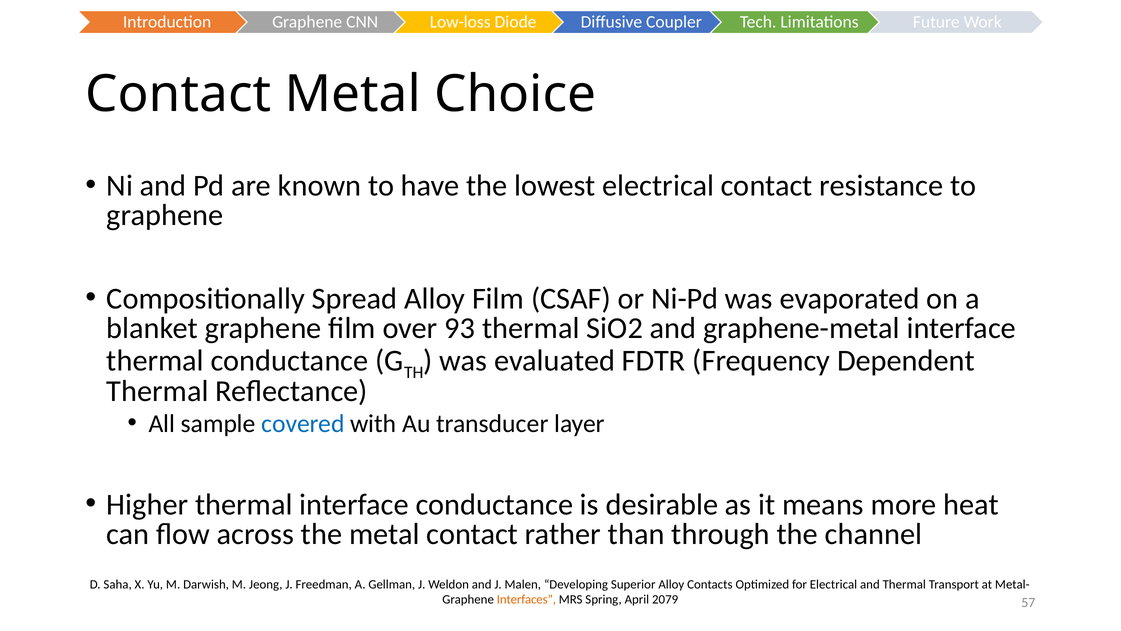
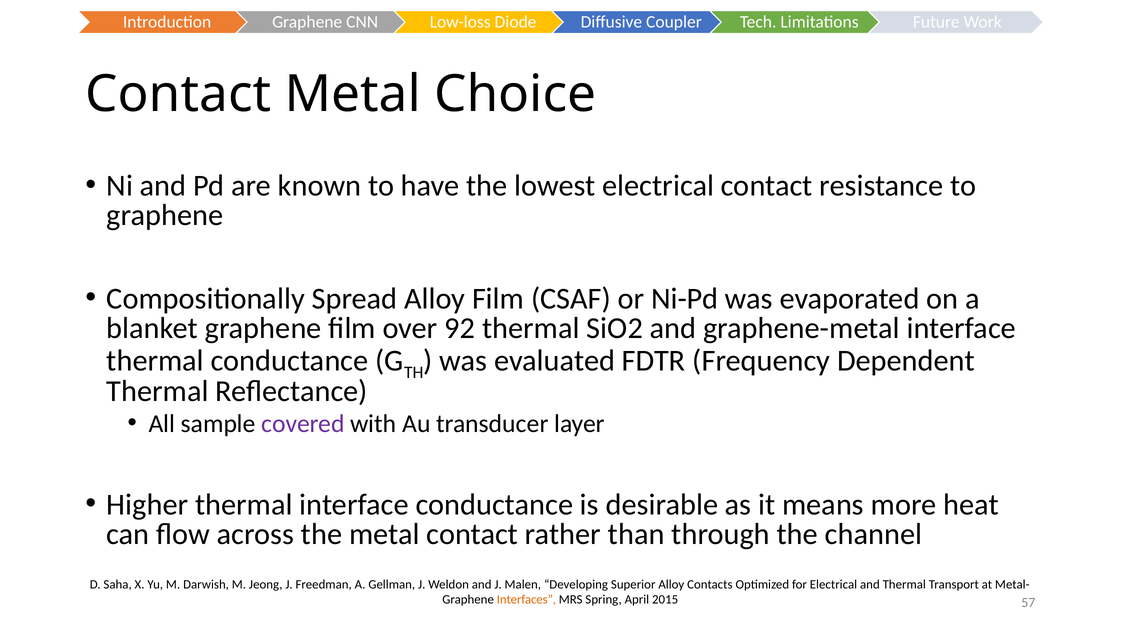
93: 93 -> 92
covered colour: blue -> purple
2079: 2079 -> 2015
